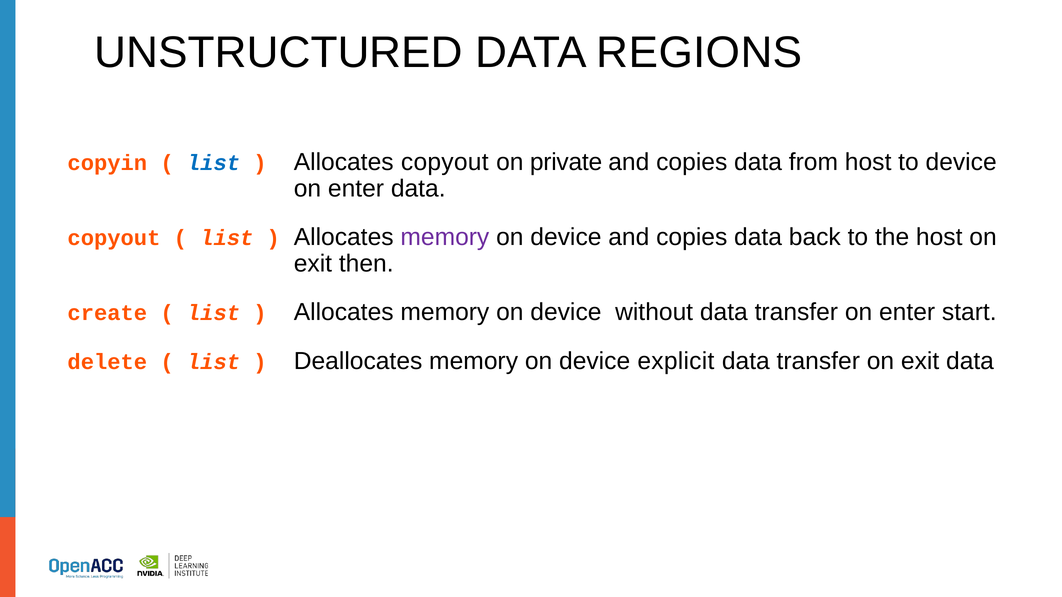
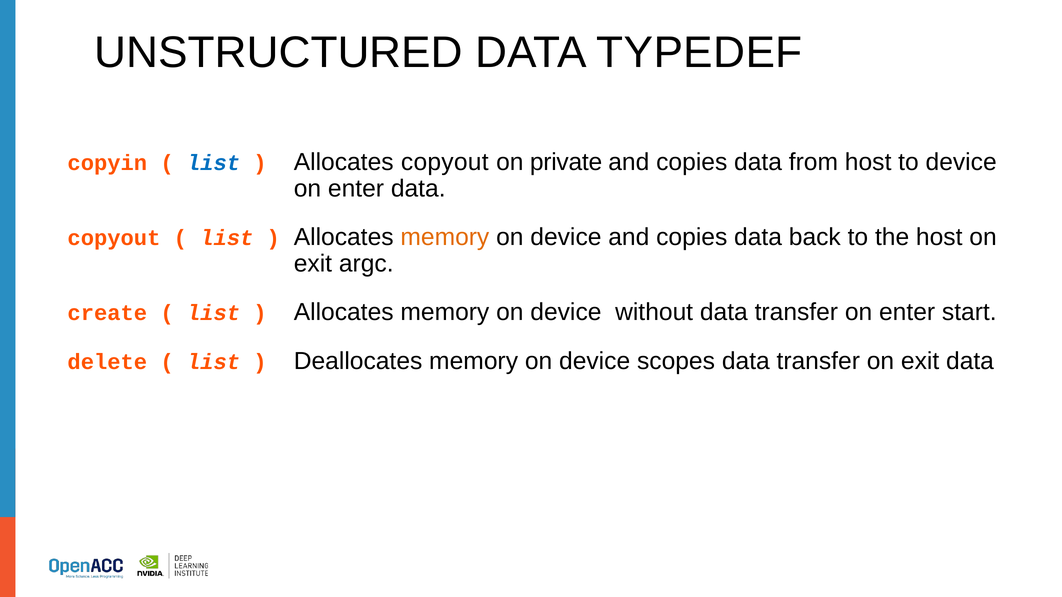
REGIONS: REGIONS -> TYPEDEF
memory at (445, 237) colour: purple -> orange
then: then -> argc
explicit: explicit -> scopes
